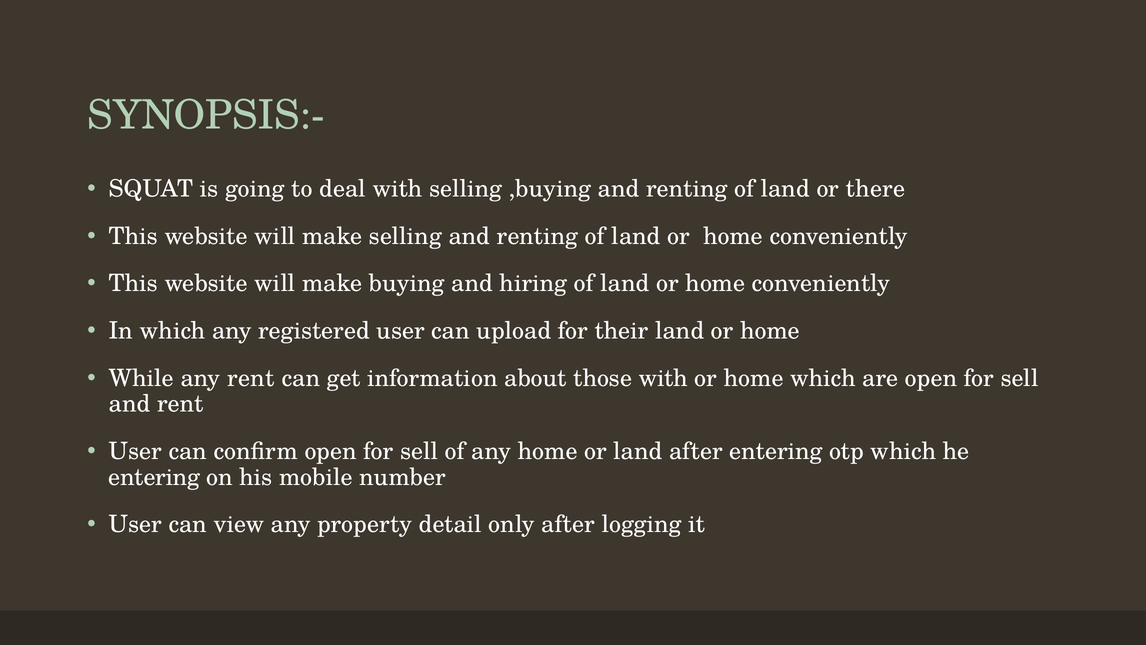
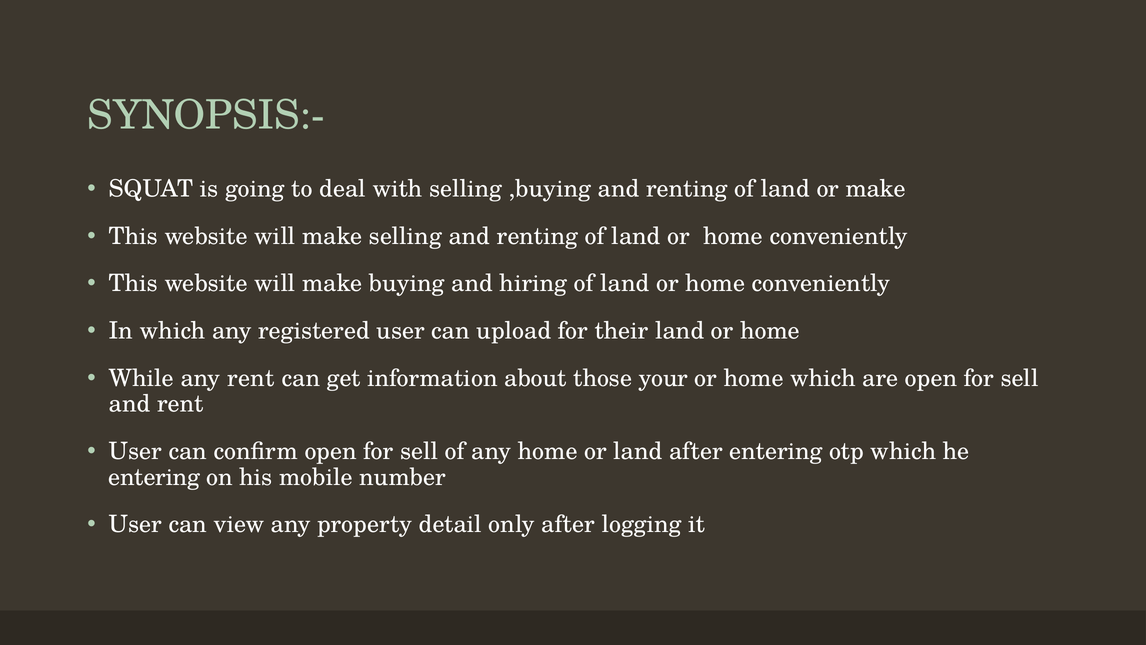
or there: there -> make
those with: with -> your
